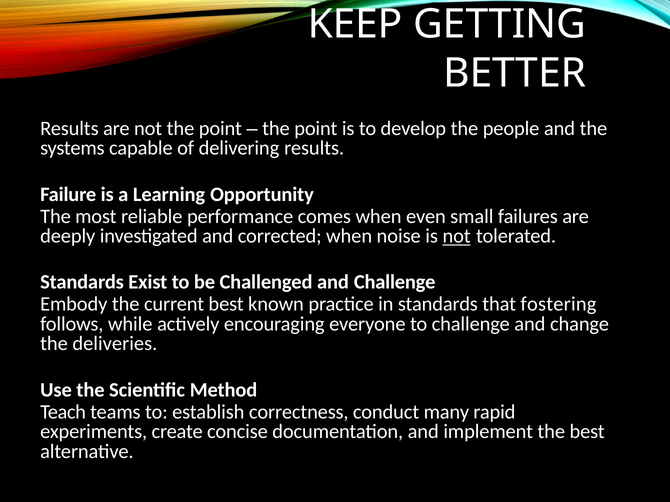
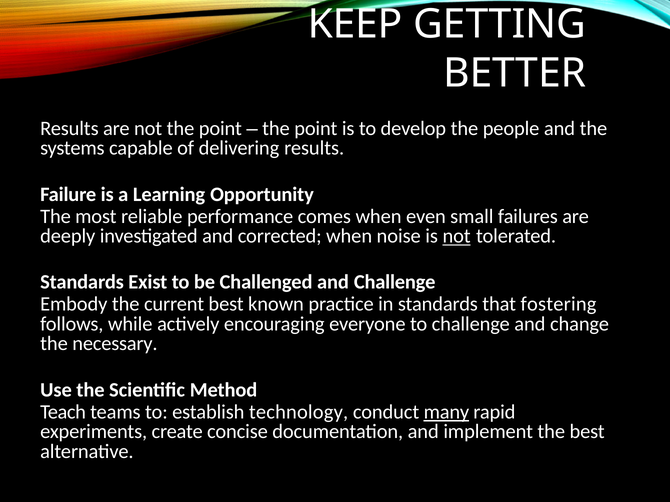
deliveries: deliveries -> necessary
correctness: correctness -> technology
many underline: none -> present
